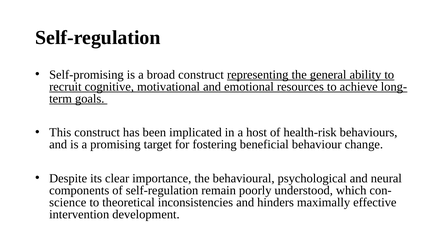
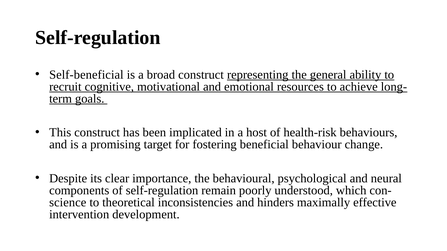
Self-promising: Self-promising -> Self-beneficial
